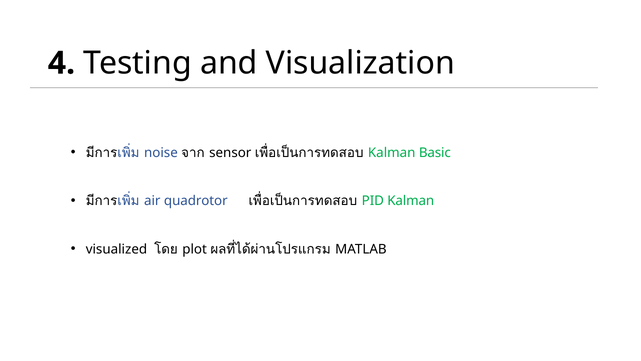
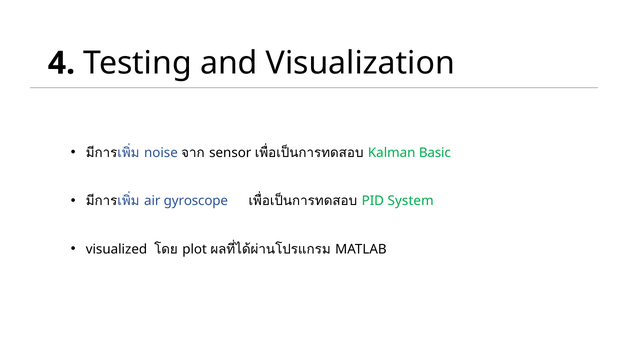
quadrotor: quadrotor -> gyroscope
PID Kalman: Kalman -> System
